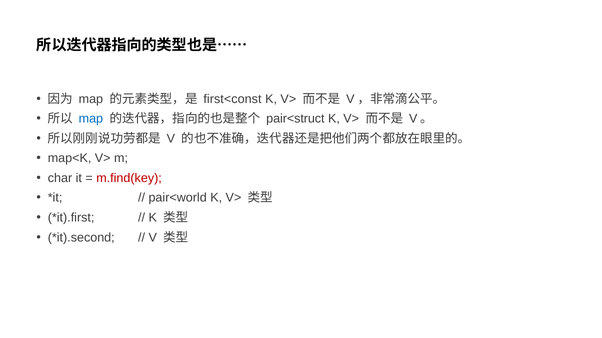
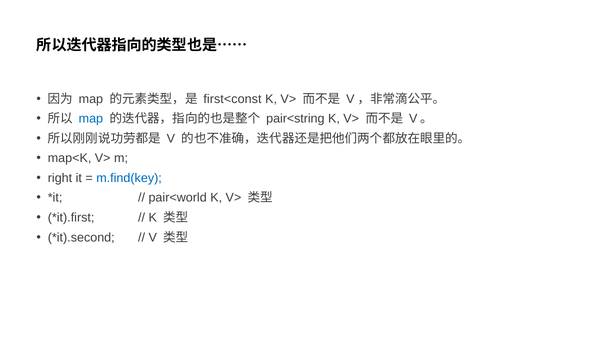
pair<struct: pair<struct -> pair<string
char: char -> right
m.find(key colour: red -> blue
